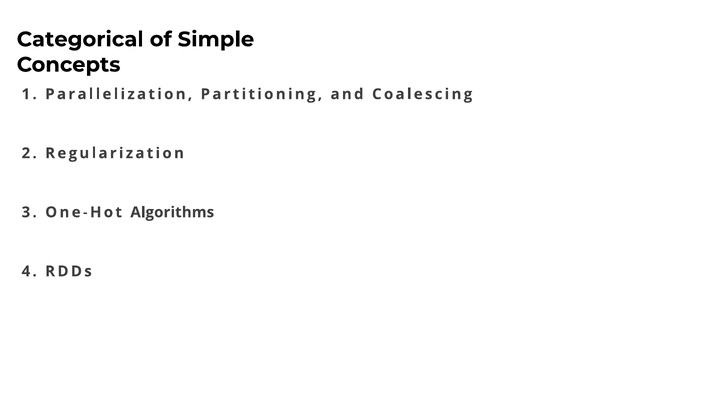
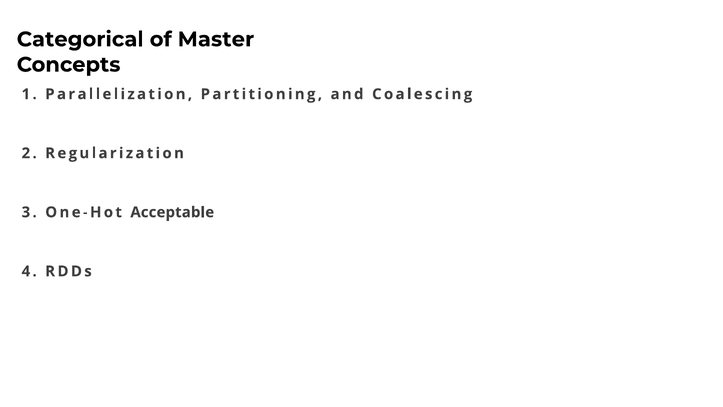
Simple: Simple -> Master
Algorithms: Algorithms -> Acceptable
